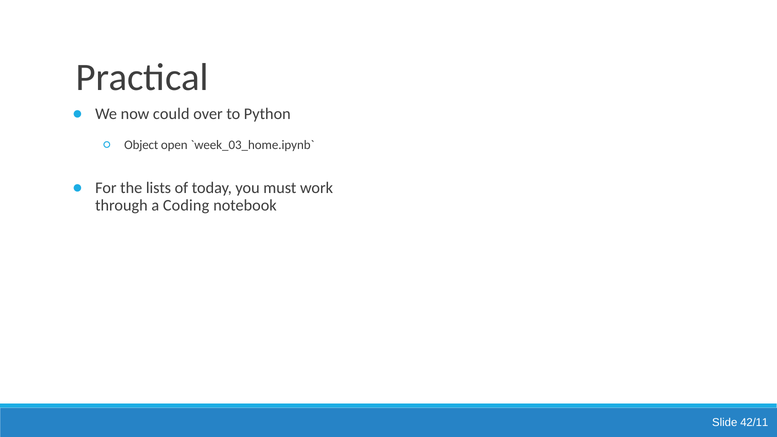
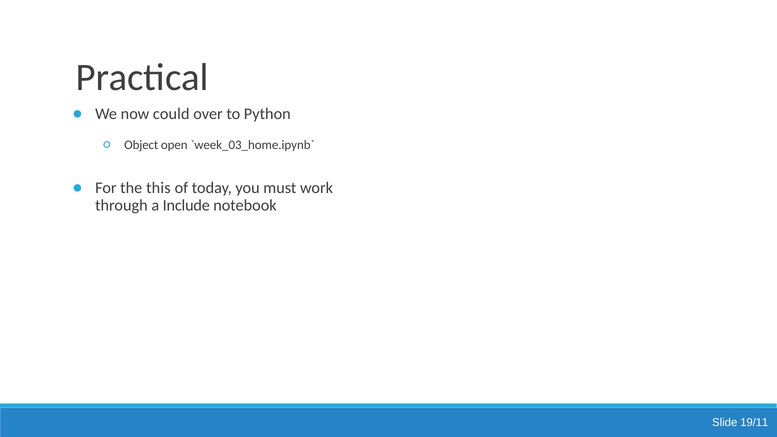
lists: lists -> this
Coding: Coding -> Include
42/11: 42/11 -> 19/11
